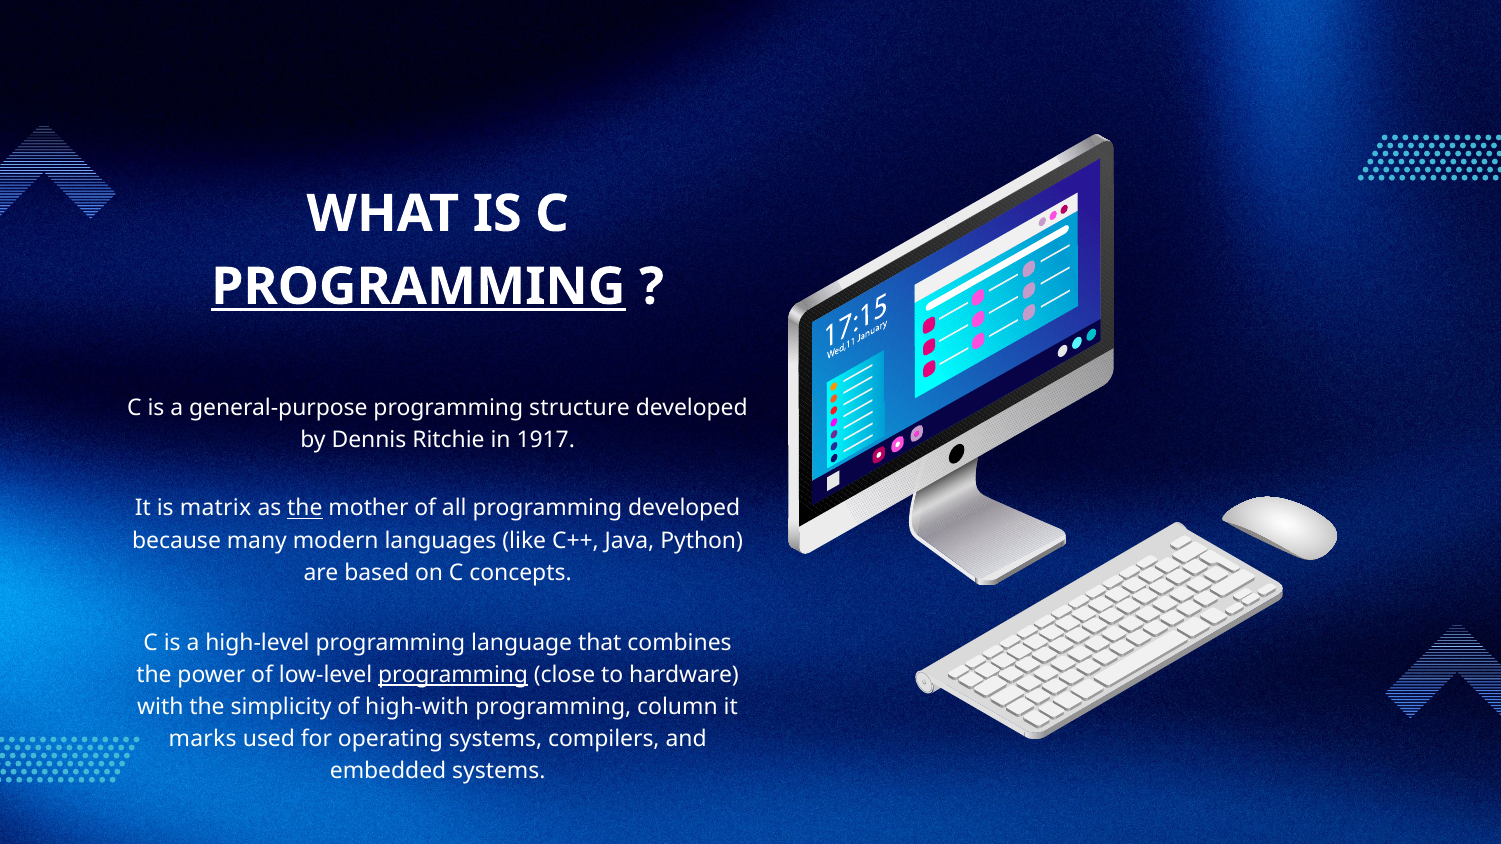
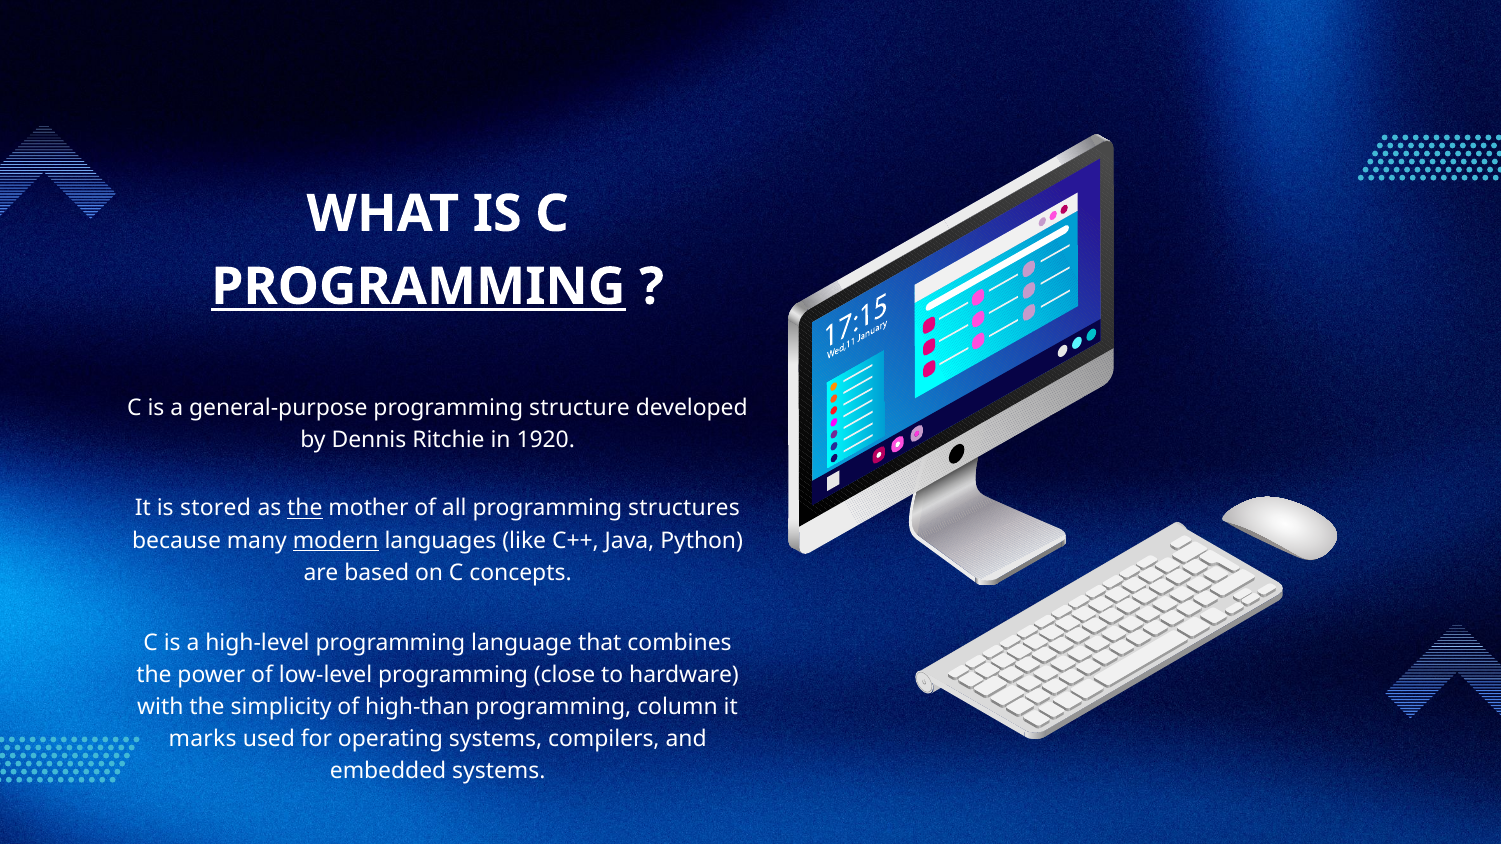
1917: 1917 -> 1920
matrix: matrix -> stored
programming developed: developed -> structures
modern underline: none -> present
programming at (453, 675) underline: present -> none
high-with: high-with -> high-than
